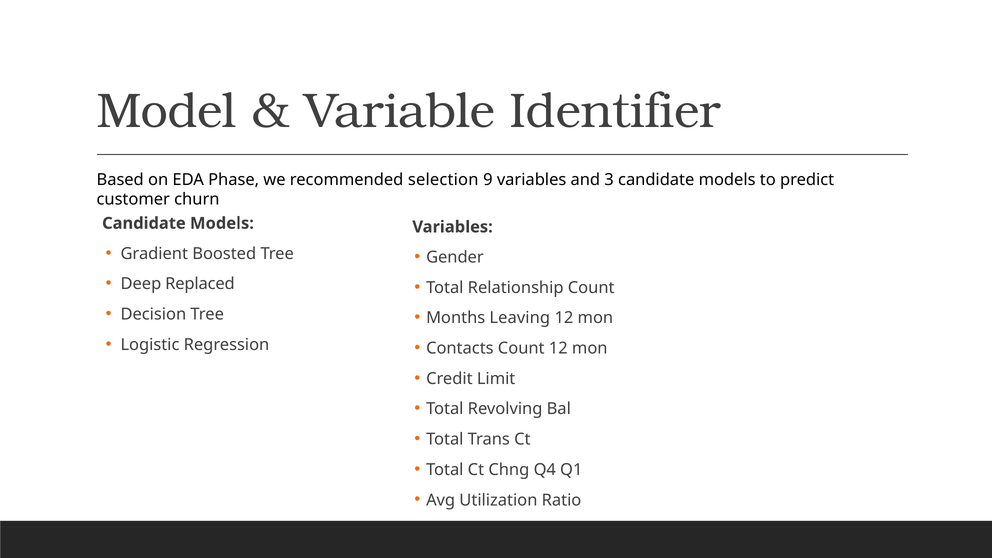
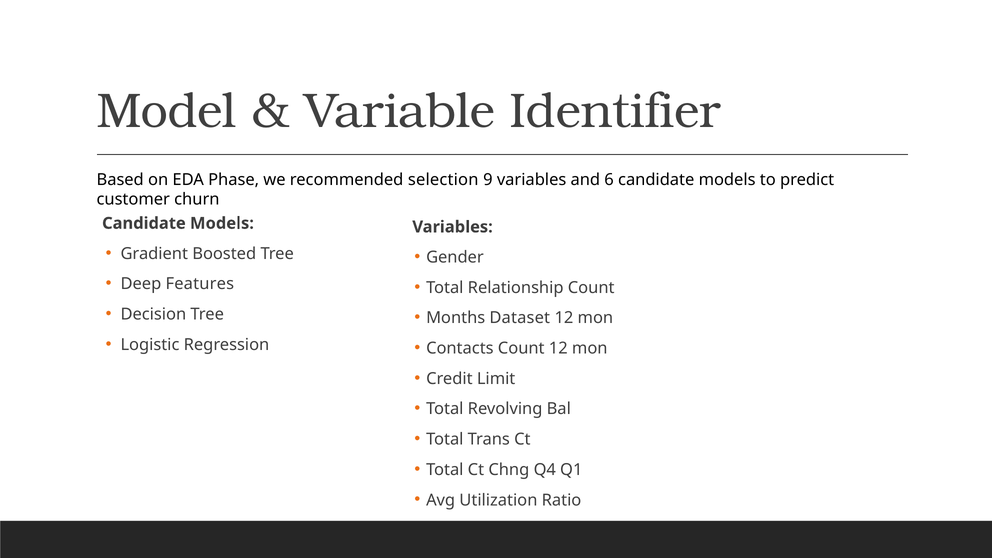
3: 3 -> 6
Replaced: Replaced -> Features
Leaving: Leaving -> Dataset
